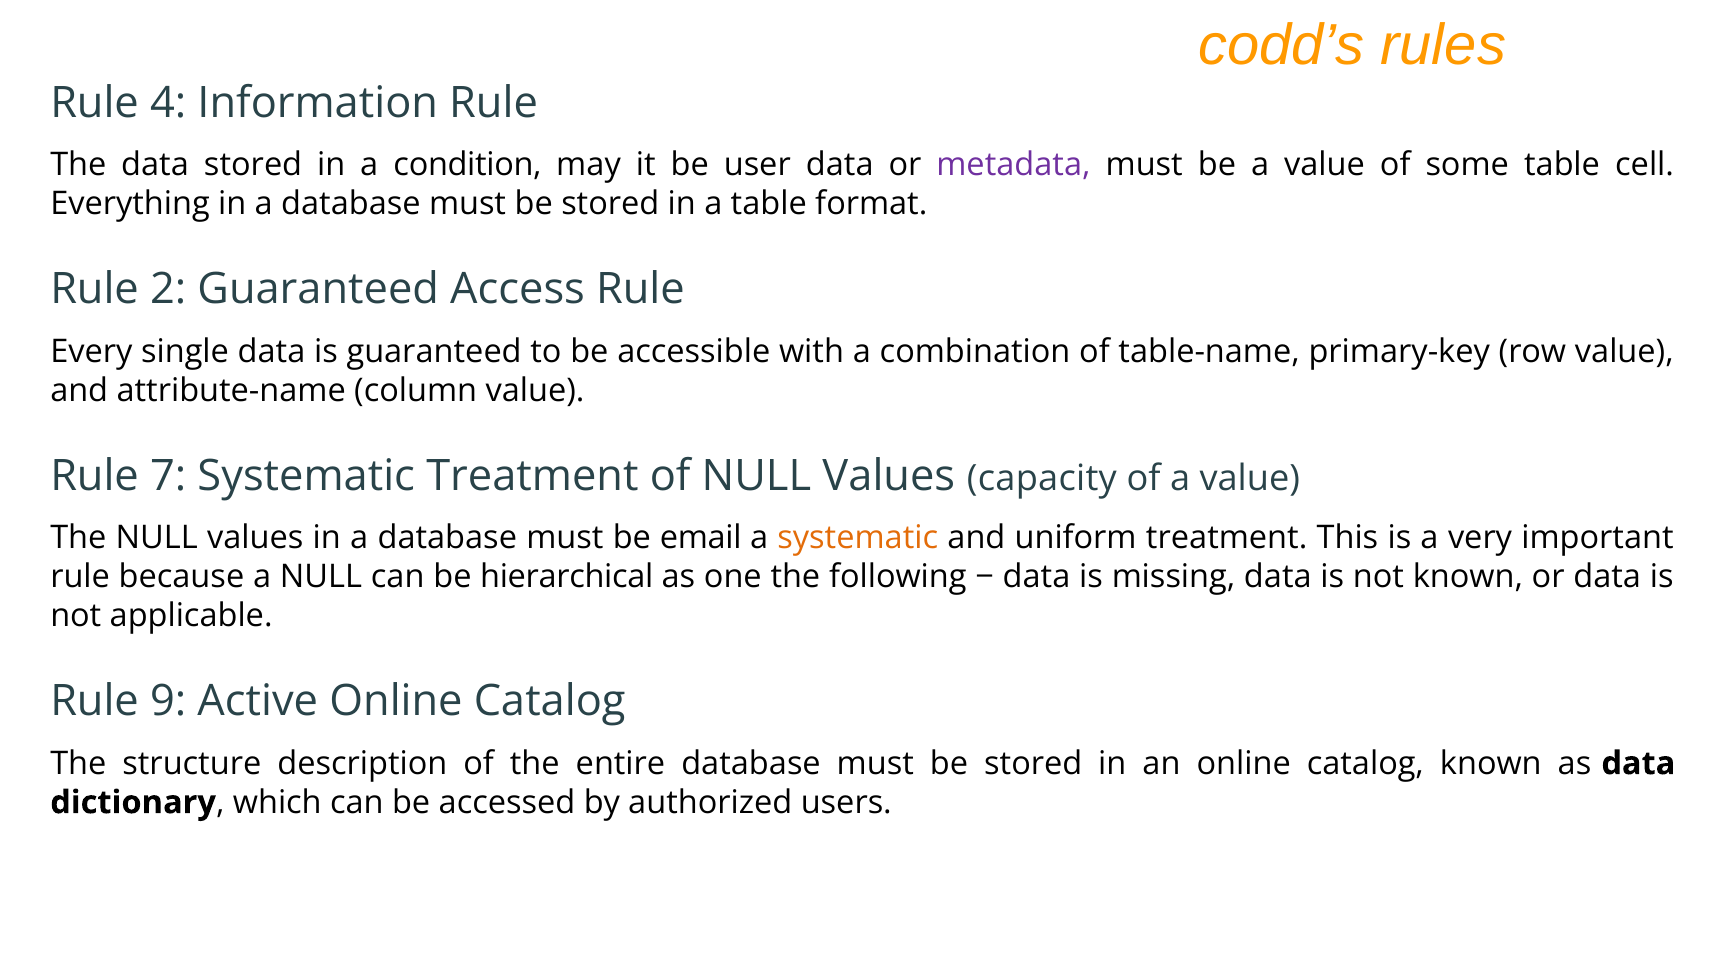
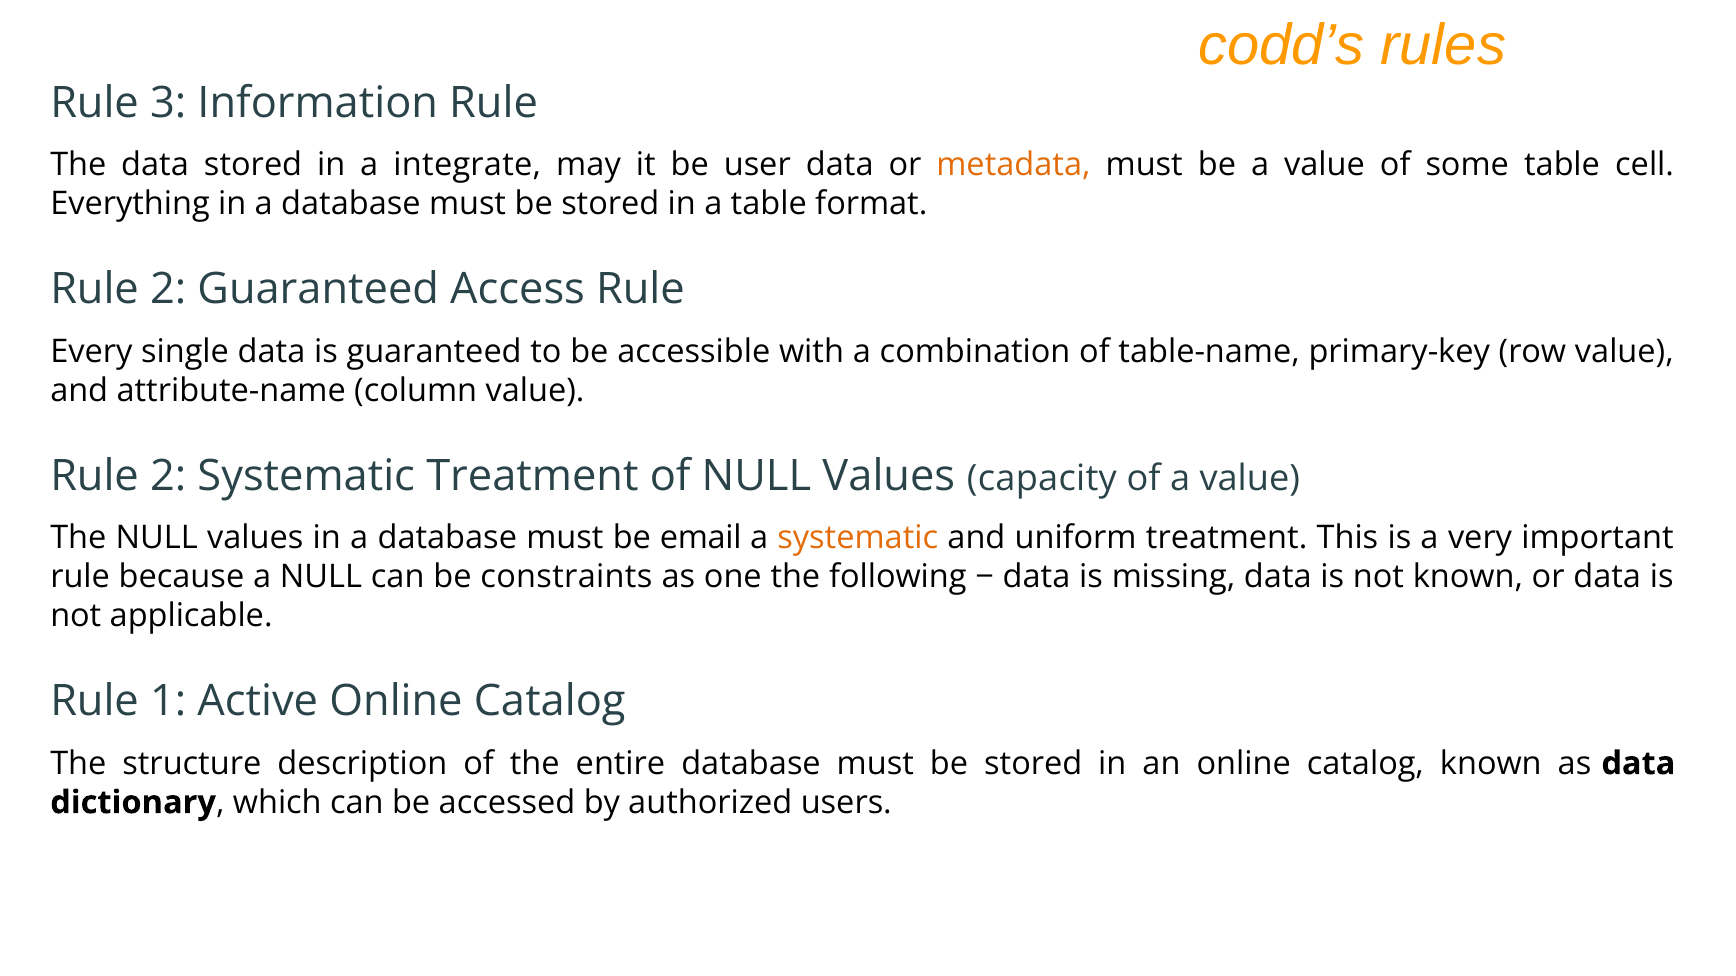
4: 4 -> 3
condition: condition -> integrate
metadata colour: purple -> orange
7 at (168, 476): 7 -> 2
hierarchical: hierarchical -> constraints
9: 9 -> 1
